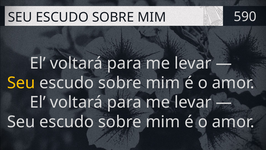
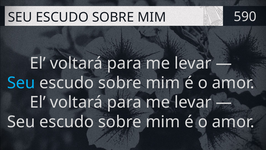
Seu at (21, 83) colour: yellow -> light blue
